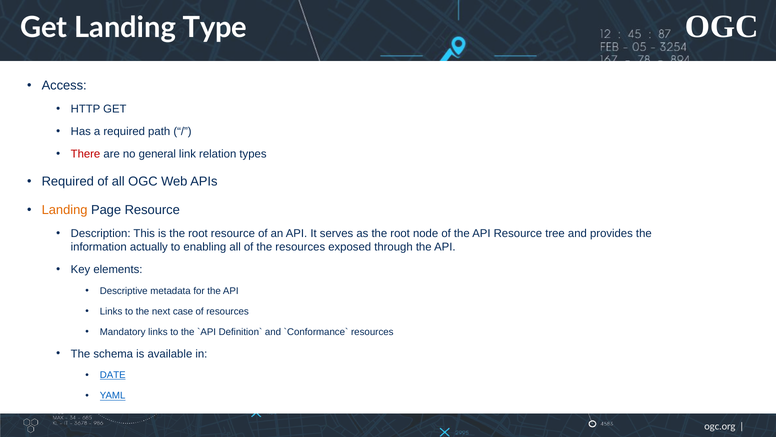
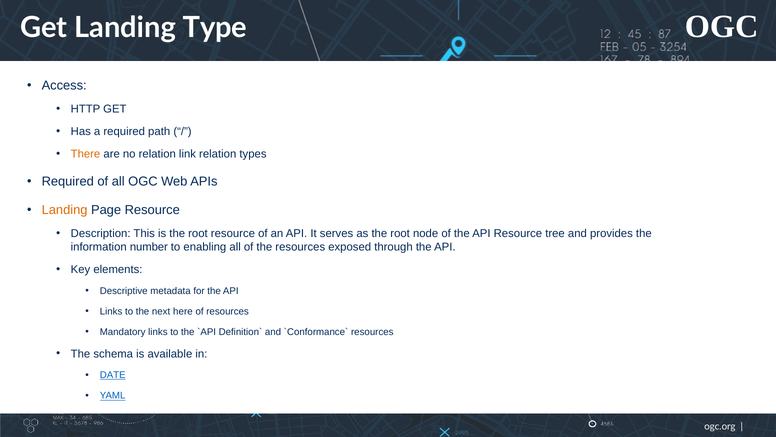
There colour: red -> orange
no general: general -> relation
actually: actually -> number
case: case -> here
